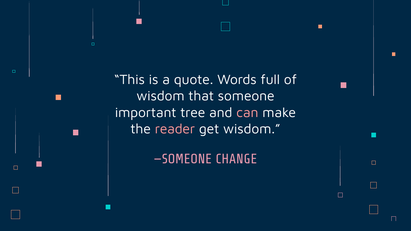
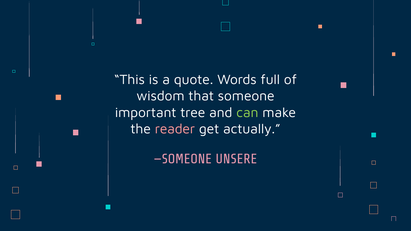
can colour: pink -> light green
get wisdom: wisdom -> actually
CHANGE: CHANGE -> UNSERE
